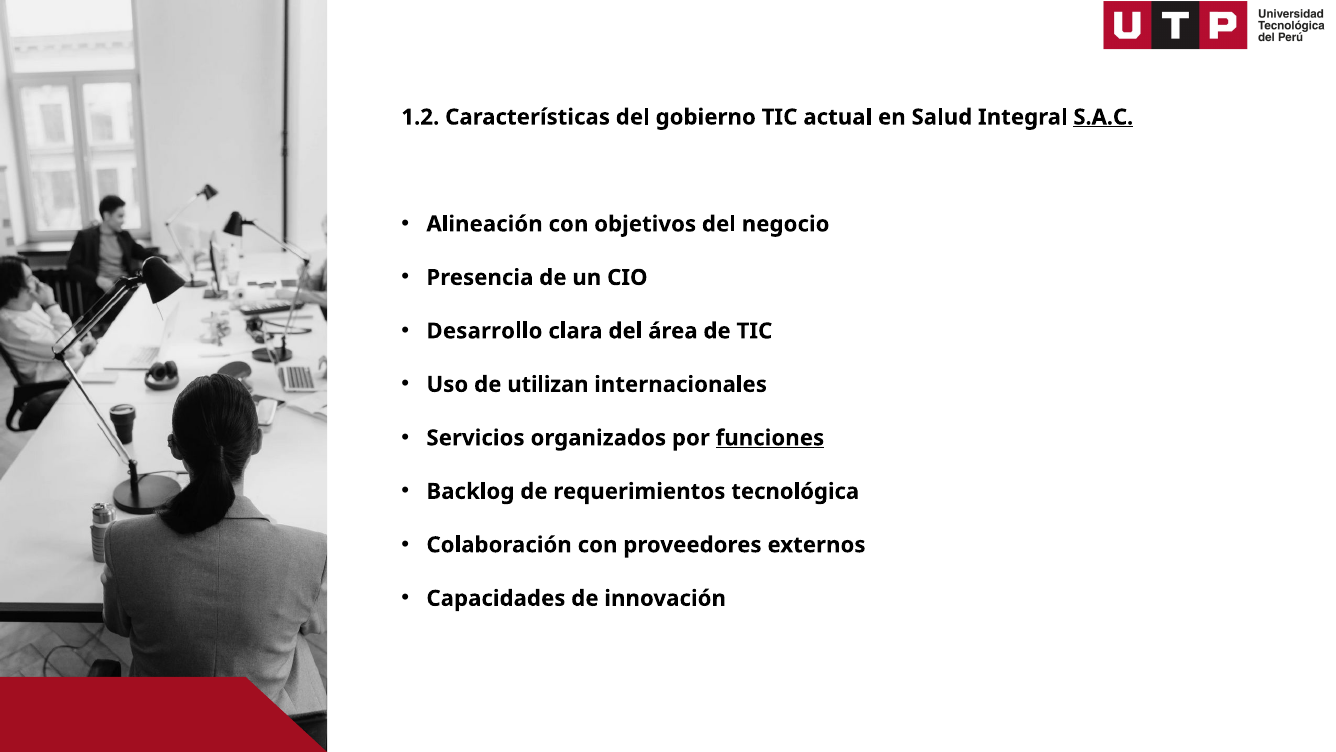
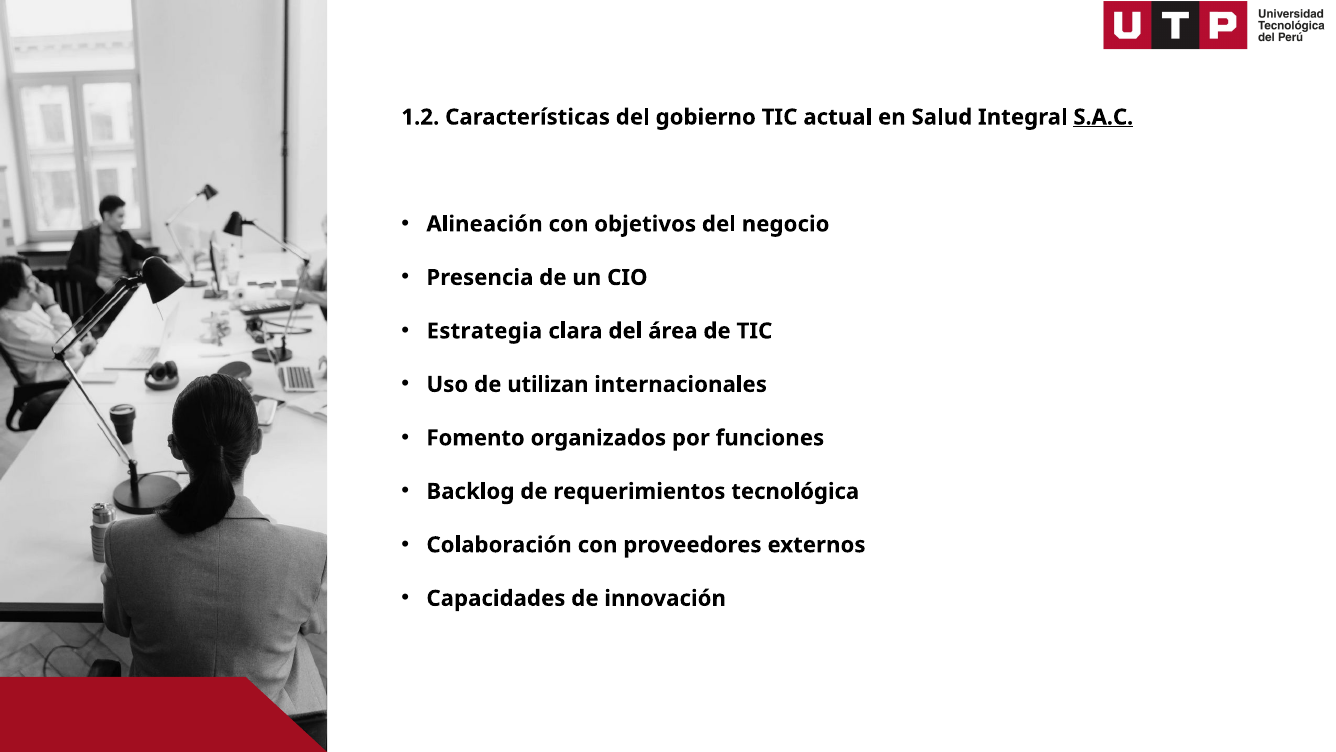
Desarrollo: Desarrollo -> Estrategia
Servicios: Servicios -> Fomento
funciones underline: present -> none
